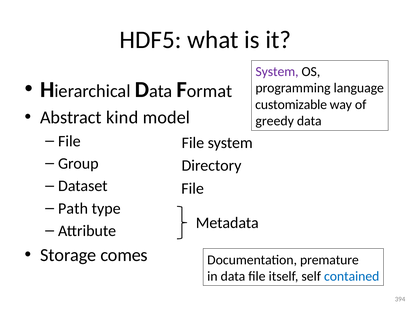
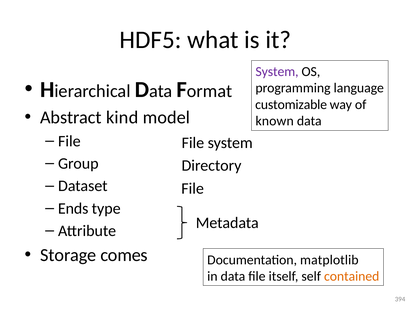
greedy: greedy -> known
Path: Path -> Ends
premature: premature -> matplotlib
contained colour: blue -> orange
